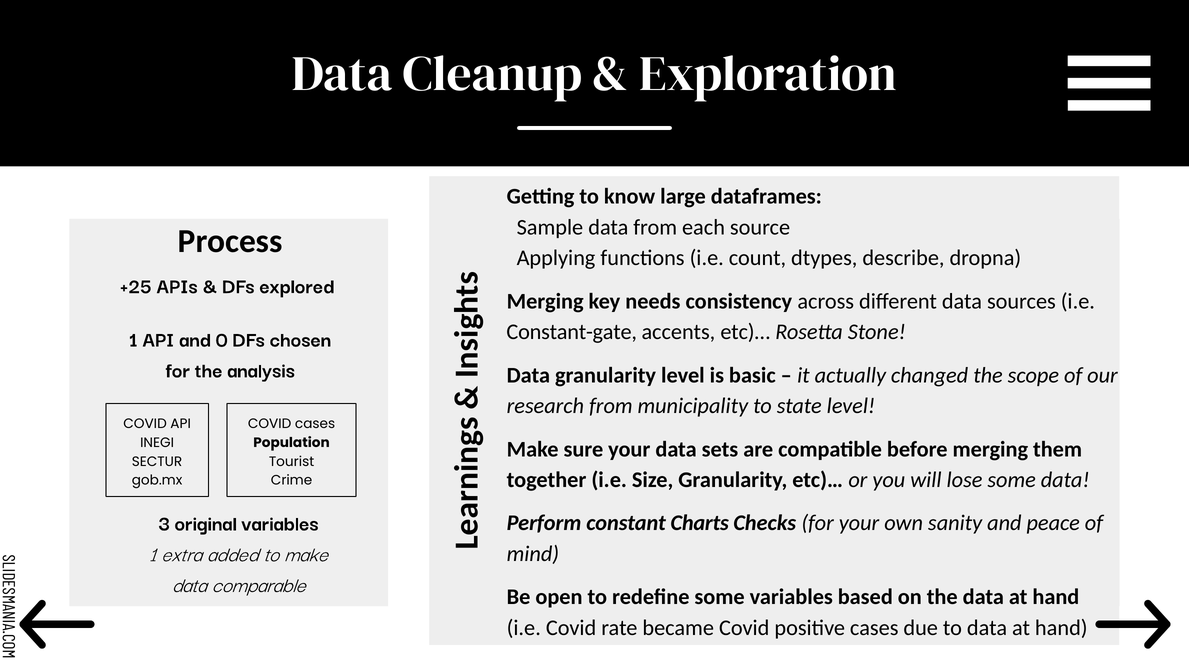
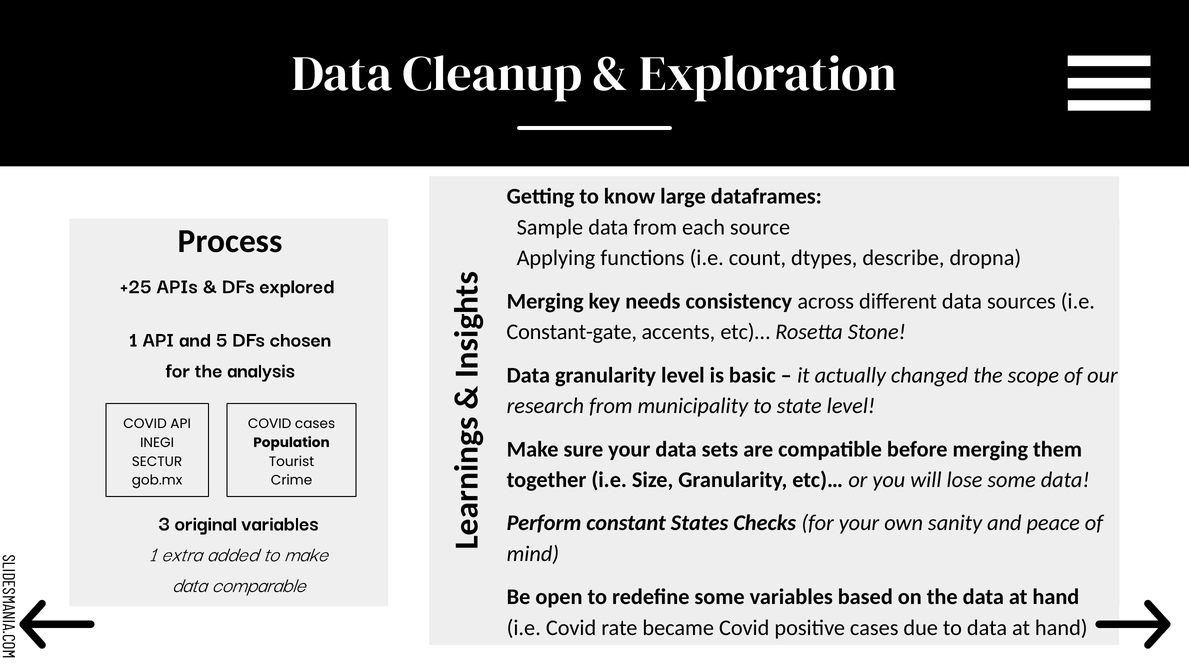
0: 0 -> 5
Charts: Charts -> States
